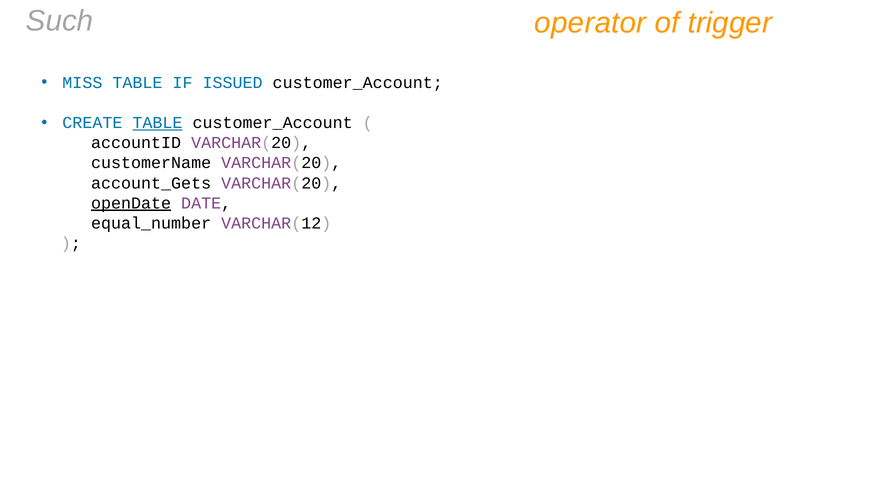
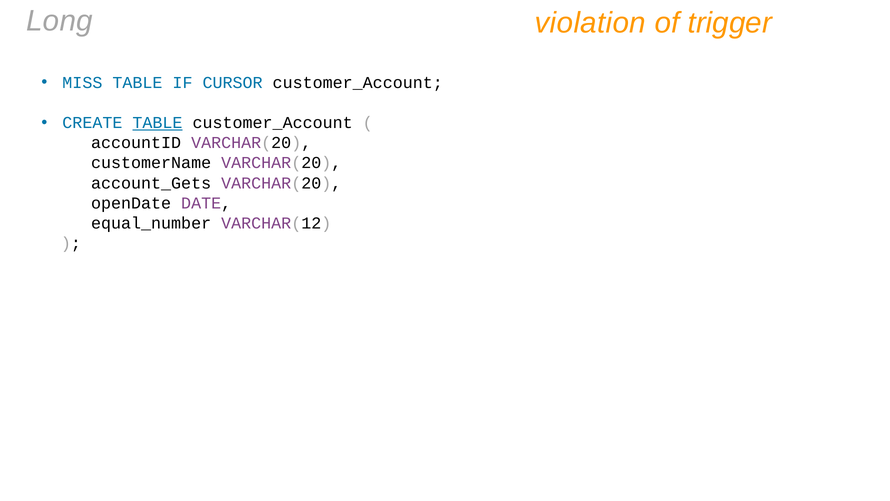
Such: Such -> Long
operator: operator -> violation
ISSUED: ISSUED -> CURSOR
openDate underline: present -> none
